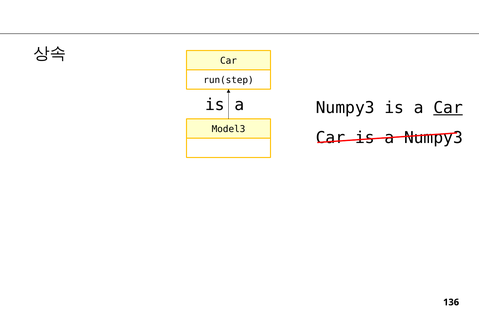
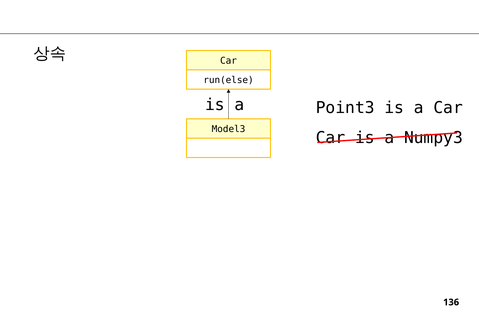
run(step: run(step -> run(else
Numpy3 at (345, 108): Numpy3 -> Point3
Car at (448, 108) underline: present -> none
